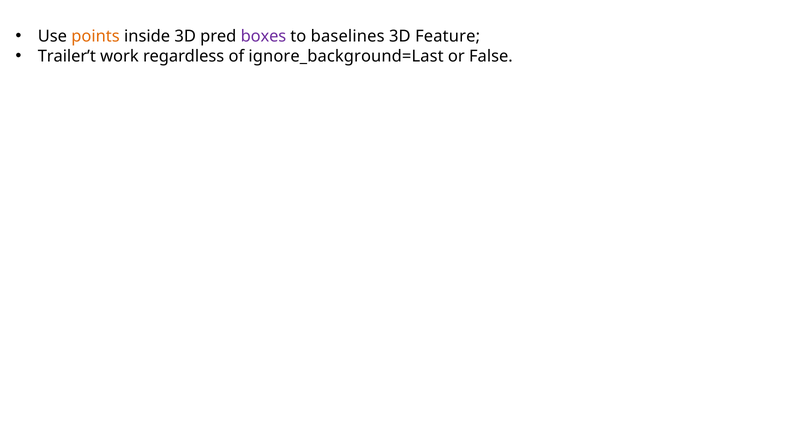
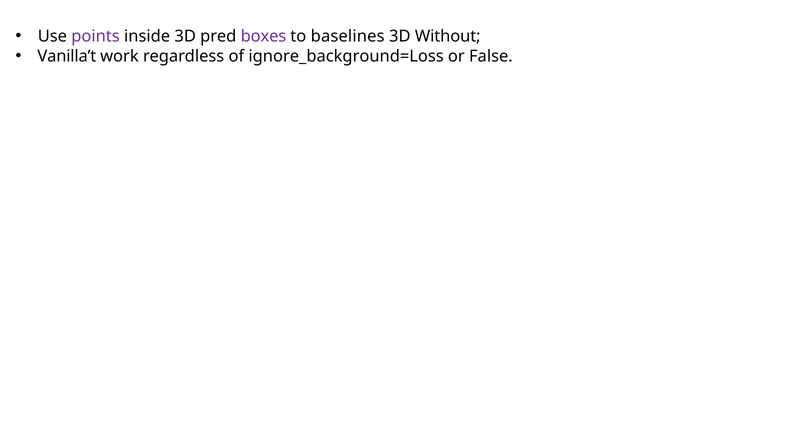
points colour: orange -> purple
Feature: Feature -> Without
Trailer’t: Trailer’t -> Vanilla’t
ignore_background=Last: ignore_background=Last -> ignore_background=Loss
